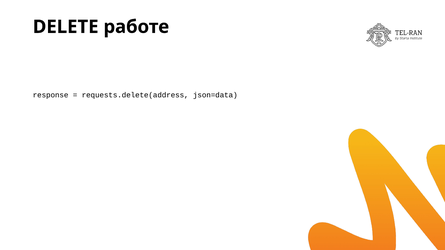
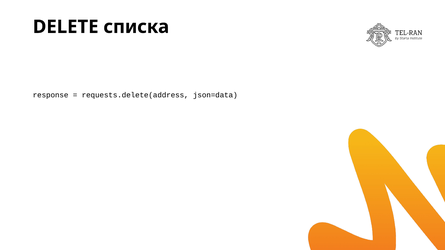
работе: работе -> списка
